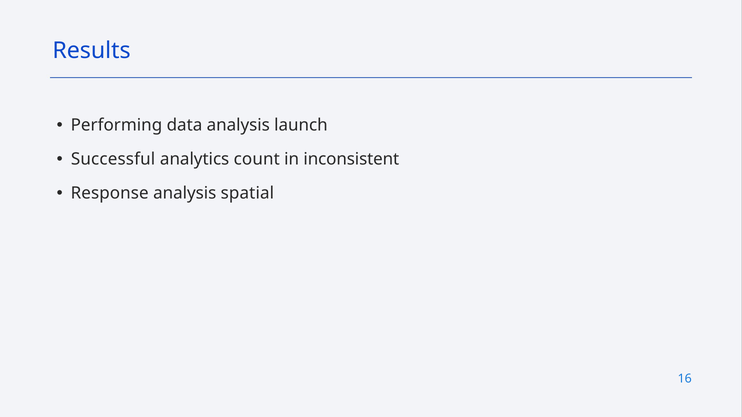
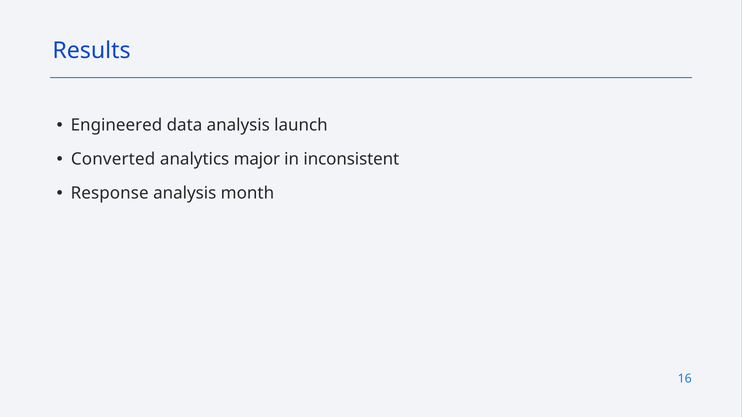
Performing: Performing -> Engineered
Successful: Successful -> Converted
count: count -> major
spatial: spatial -> month
